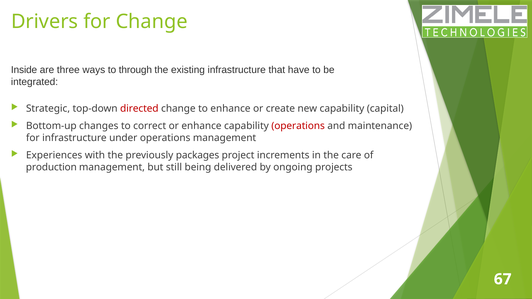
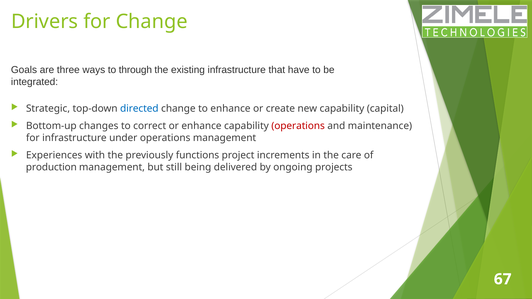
Inside: Inside -> Goals
directed colour: red -> blue
packages: packages -> functions
